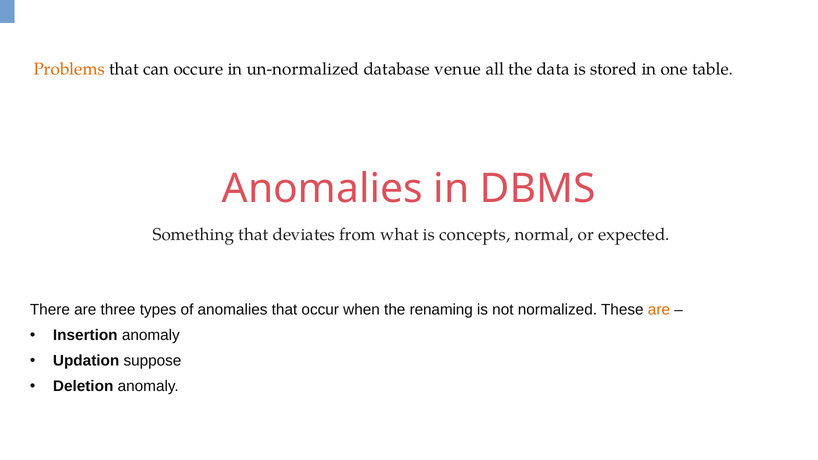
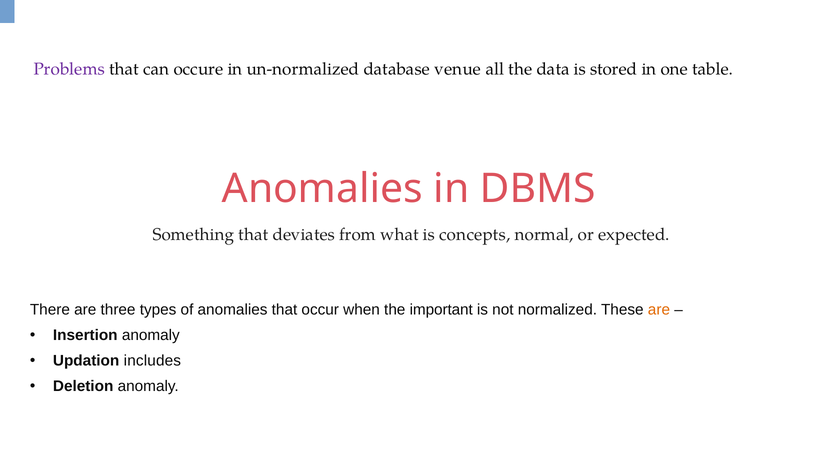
Problems colour: orange -> purple
renaming: renaming -> important
suppose: suppose -> includes
